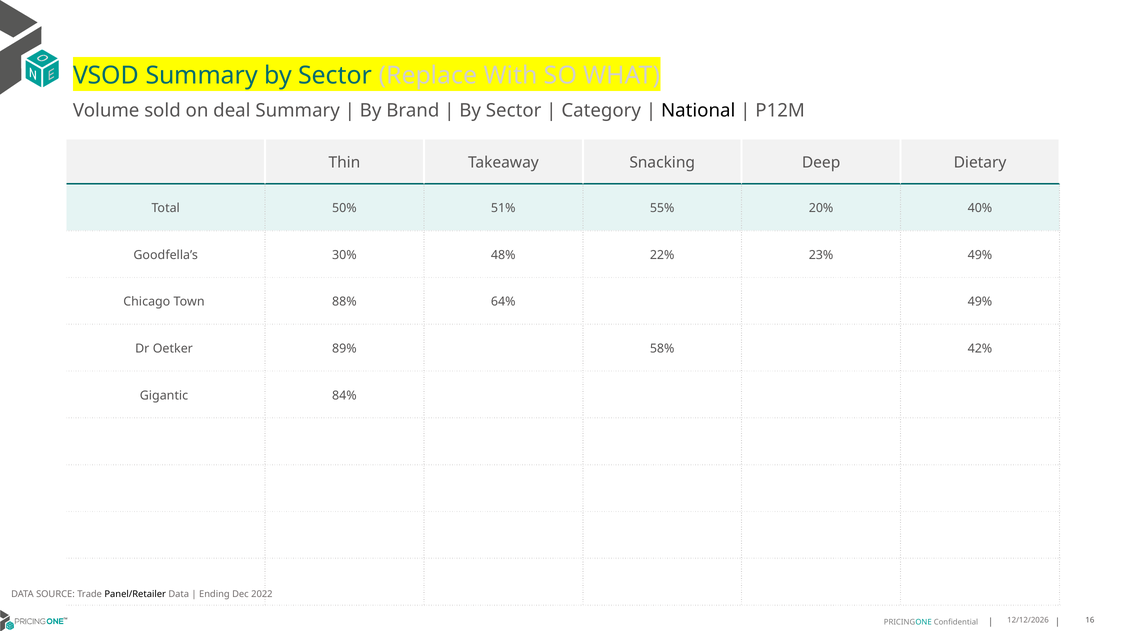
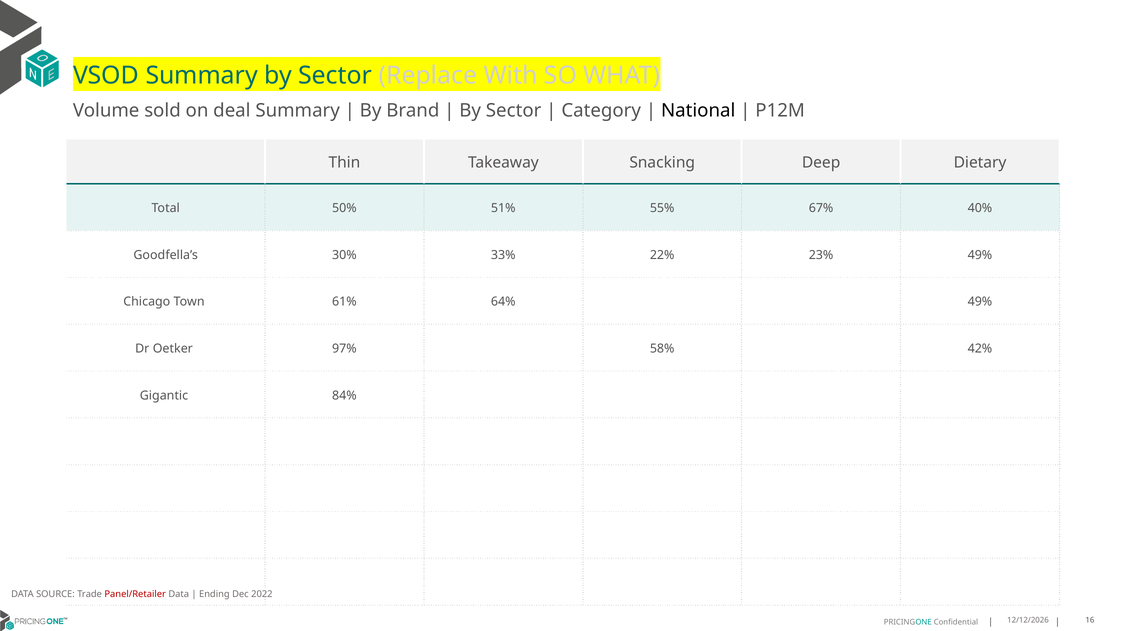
20%: 20% -> 67%
48%: 48% -> 33%
88%: 88% -> 61%
89%: 89% -> 97%
Panel/Retailer colour: black -> red
